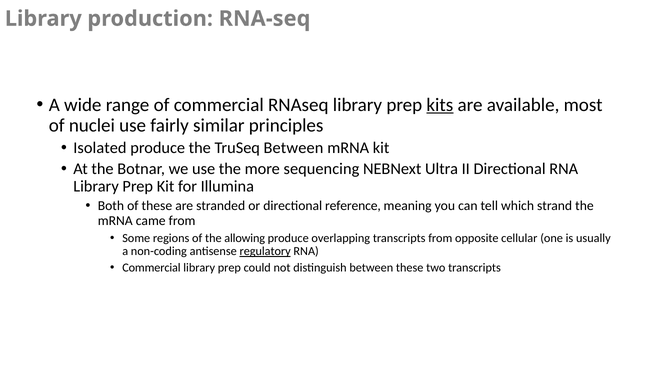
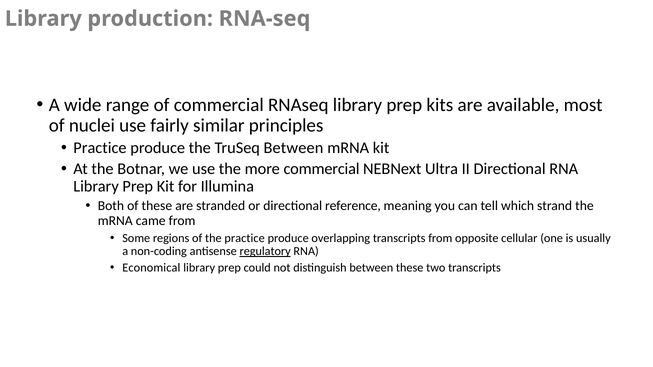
kits underline: present -> none
Isolated at (100, 148): Isolated -> Practice
more sequencing: sequencing -> commercial
the allowing: allowing -> practice
Commercial at (151, 268): Commercial -> Economical
